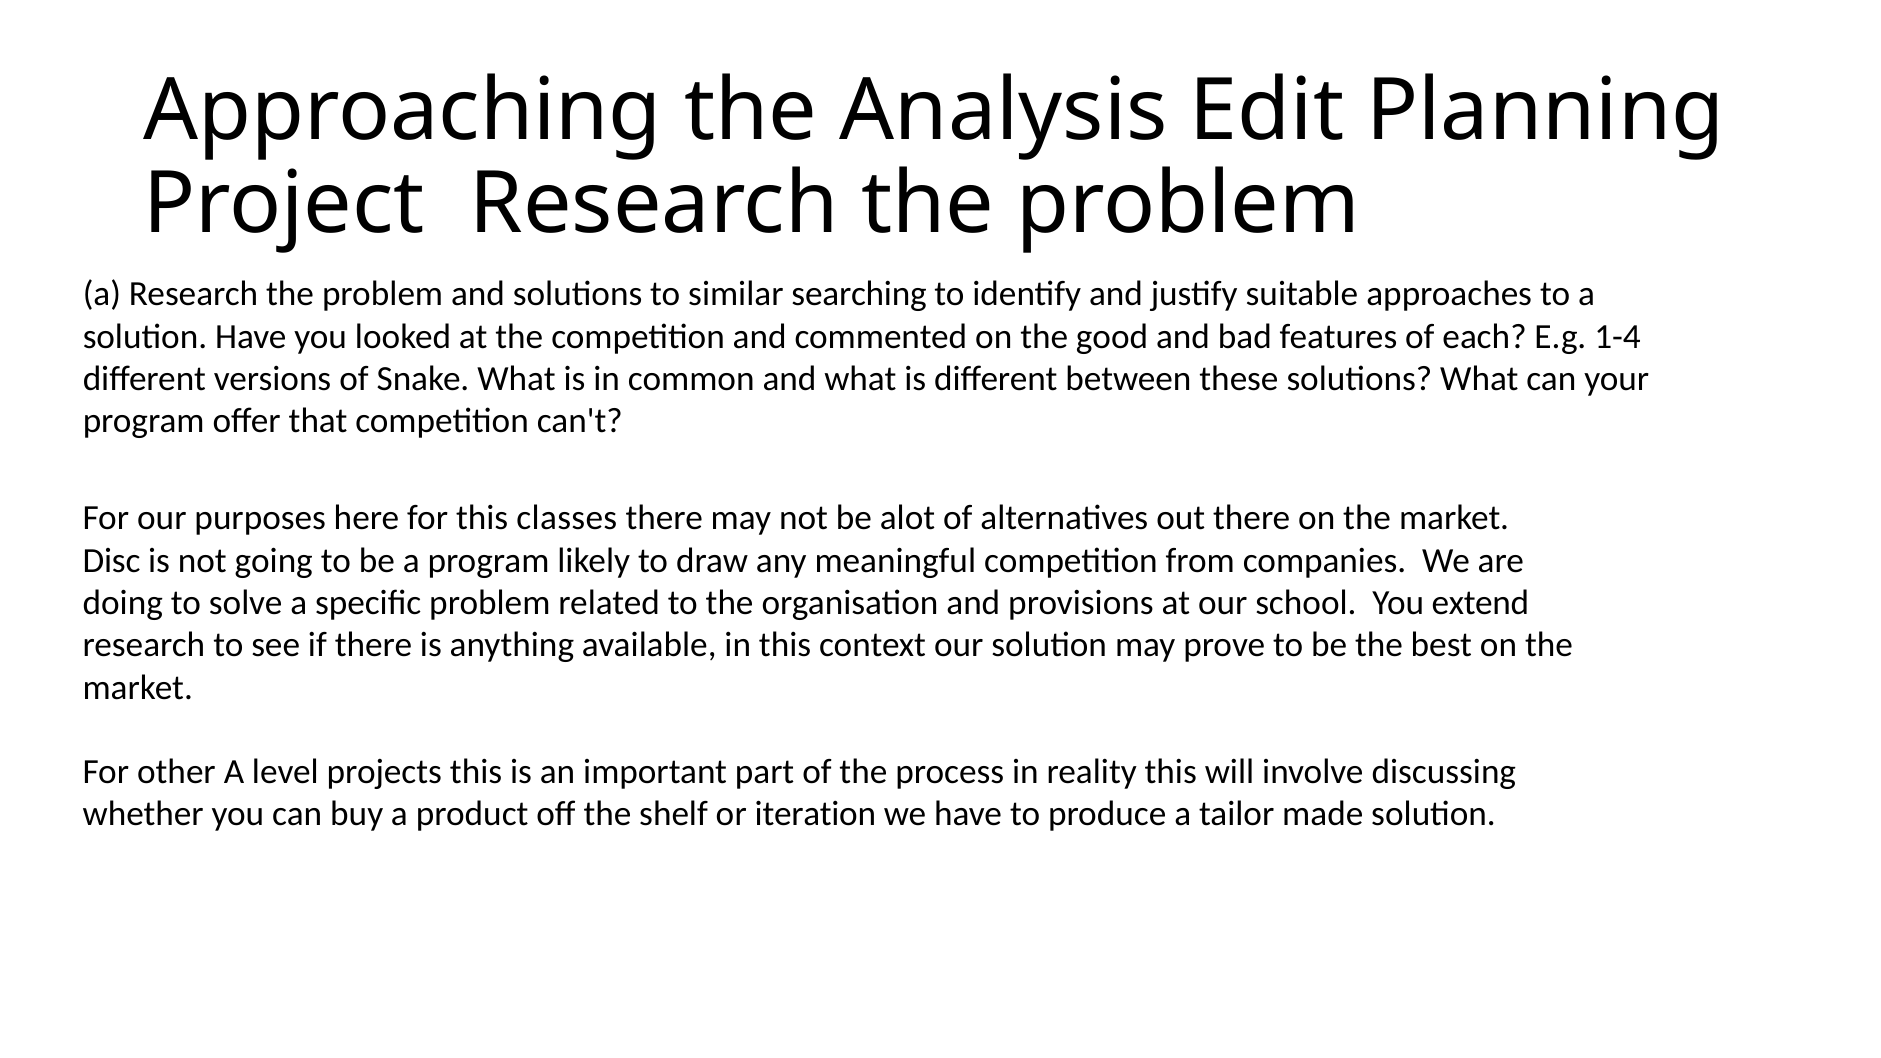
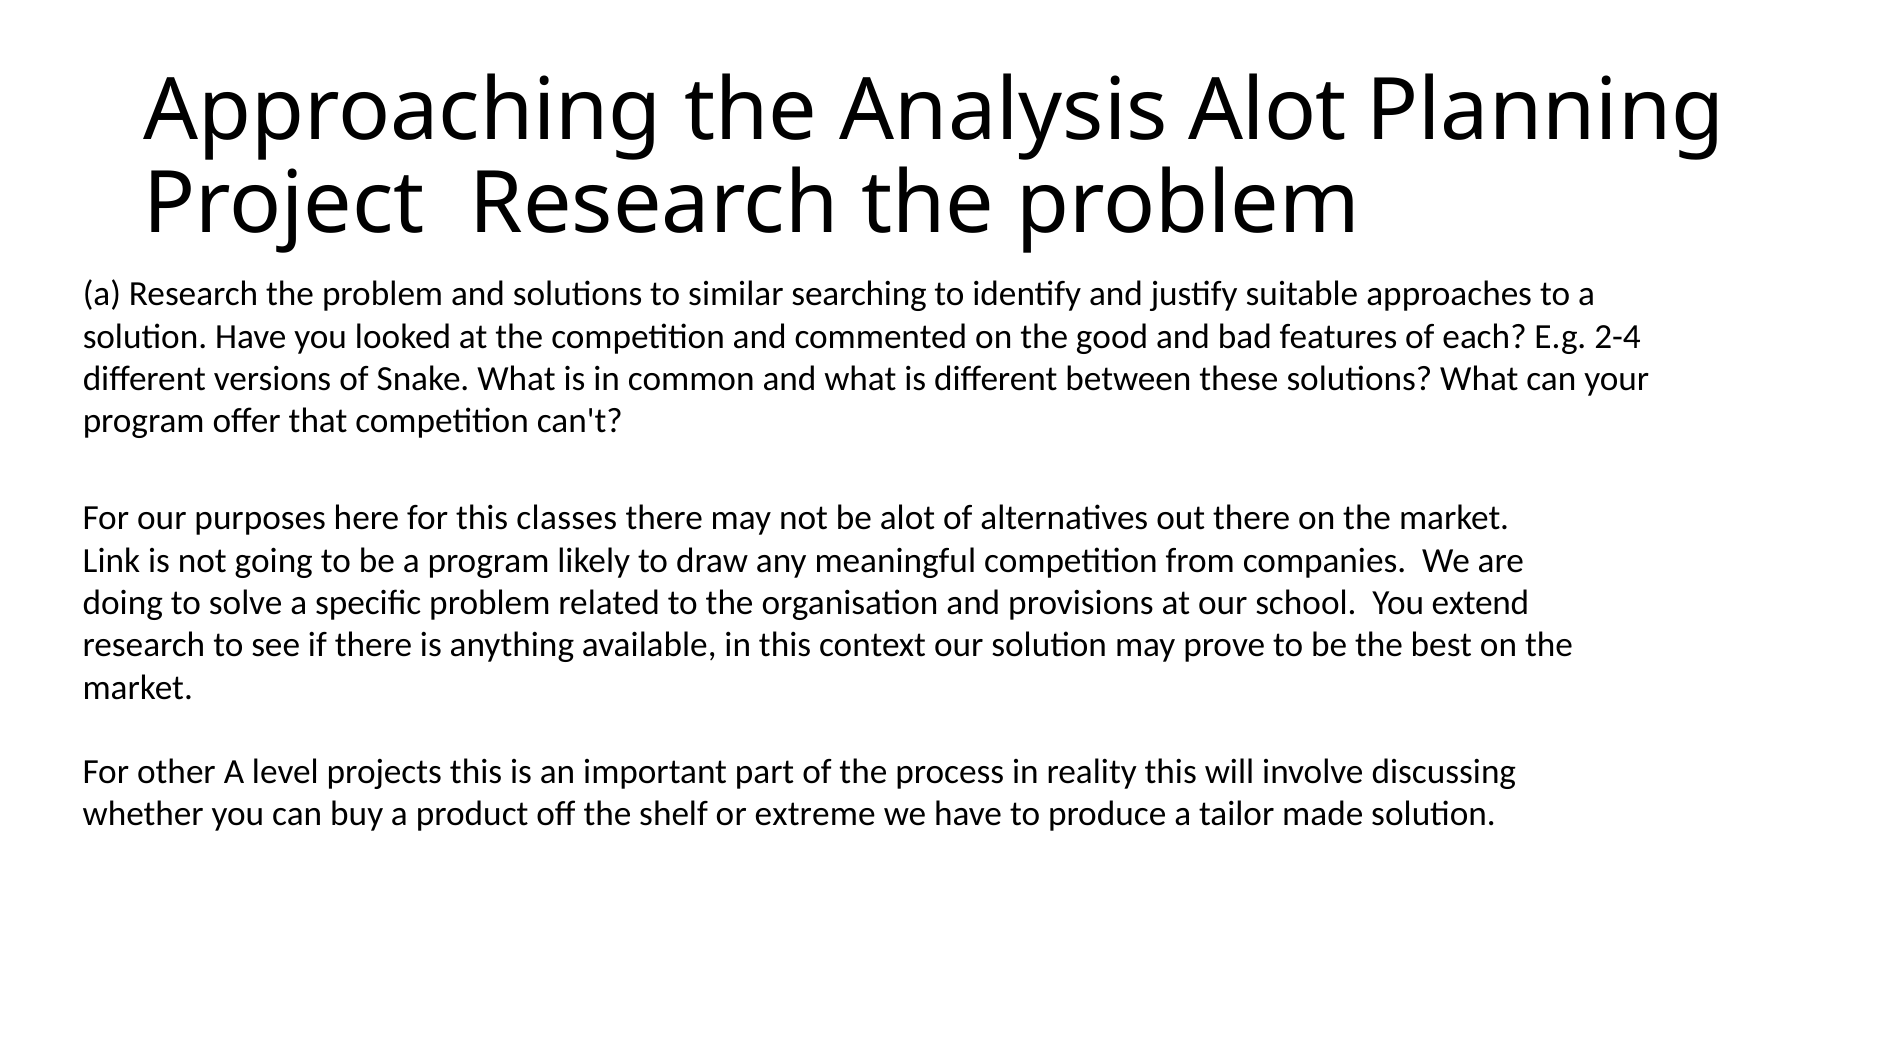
Analysis Edit: Edit -> Alot
1-4: 1-4 -> 2-4
Disc: Disc -> Link
iteration: iteration -> extreme
